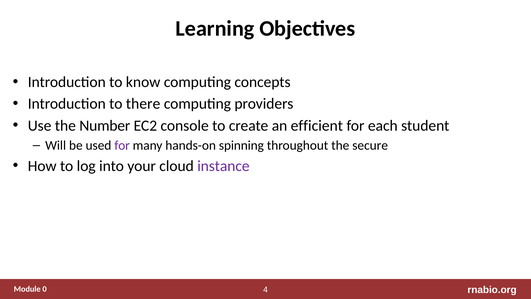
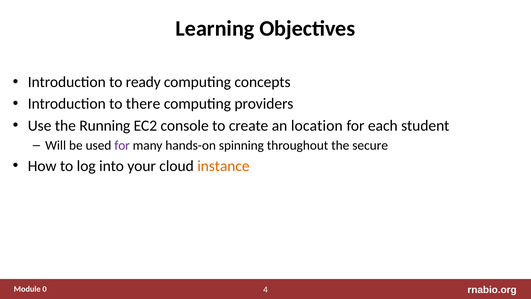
know: know -> ready
Number: Number -> Running
efficient: efficient -> location
instance colour: purple -> orange
